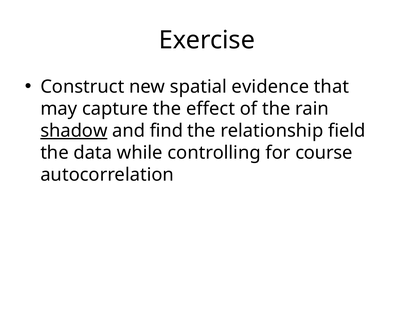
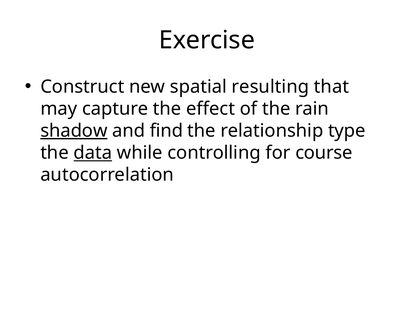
evidence: evidence -> resulting
field: field -> type
data underline: none -> present
